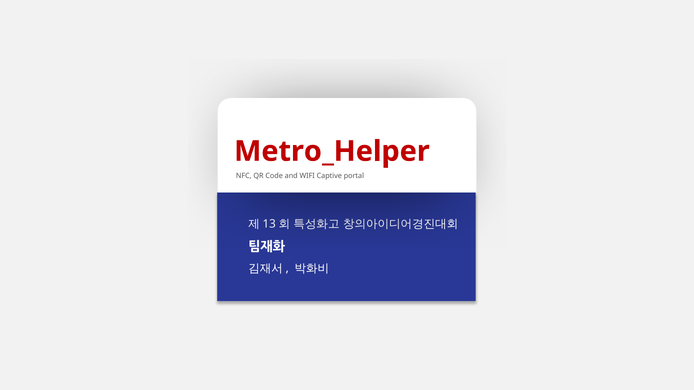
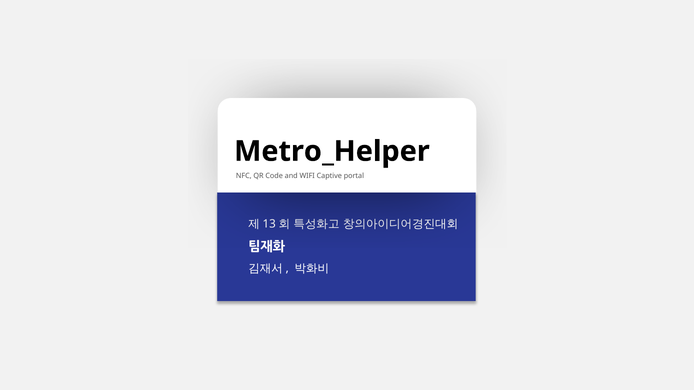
Metro_Helper colour: red -> black
